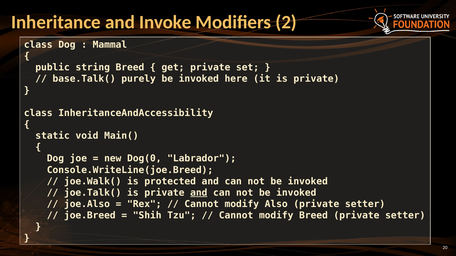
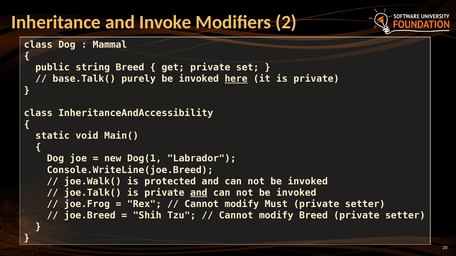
here underline: none -> present
Dog(0: Dog(0 -> Dog(1
joe.Also: joe.Also -> joe.Frog
Also: Also -> Must
